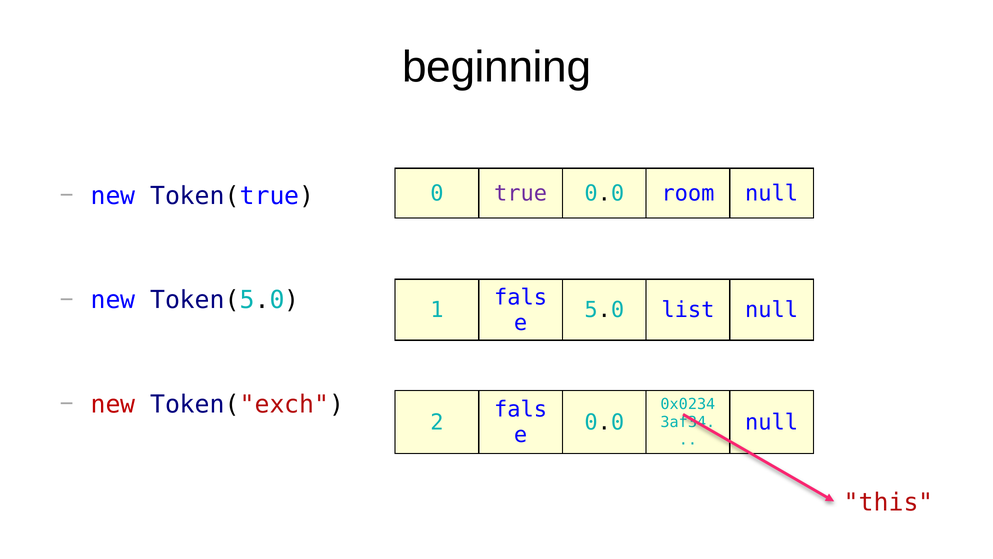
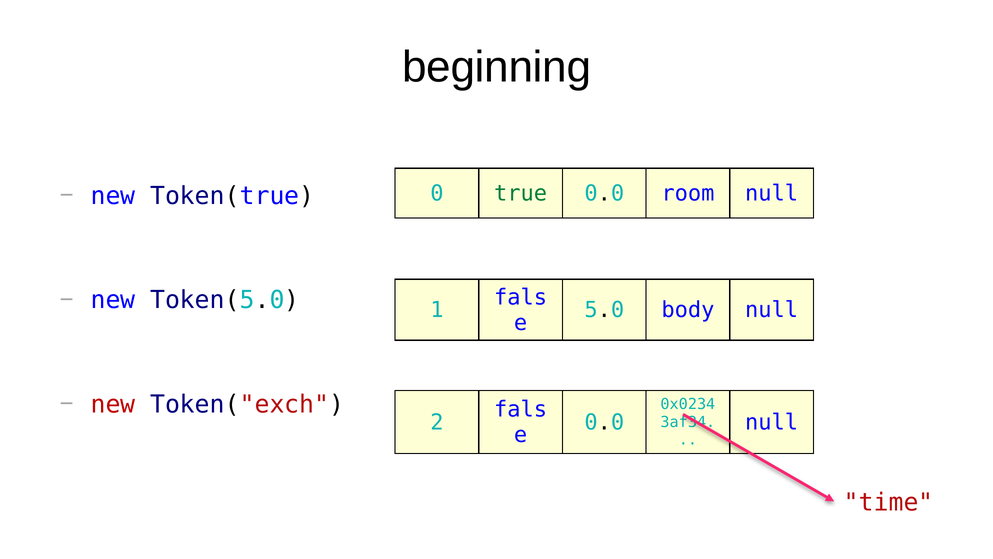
true colour: purple -> green
list: list -> body
this: this -> time
